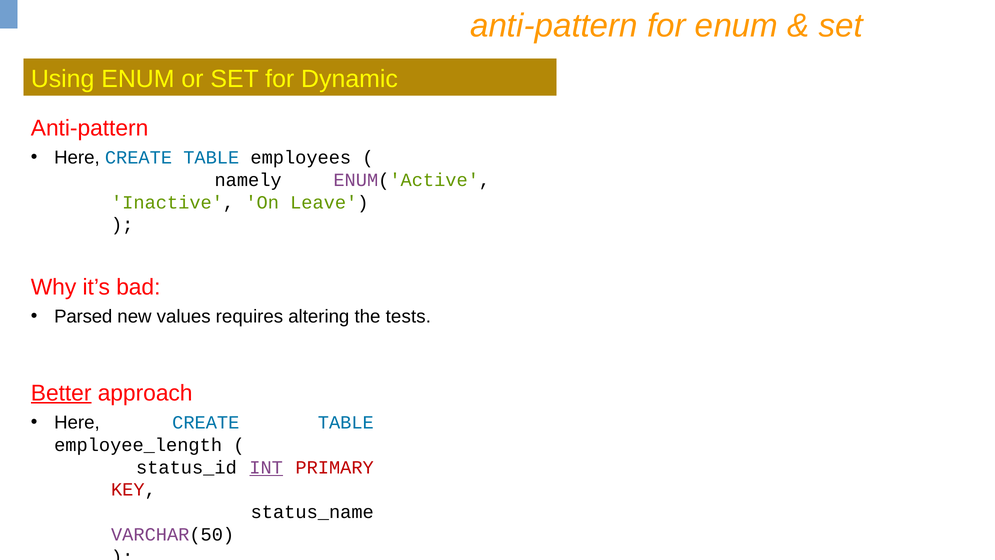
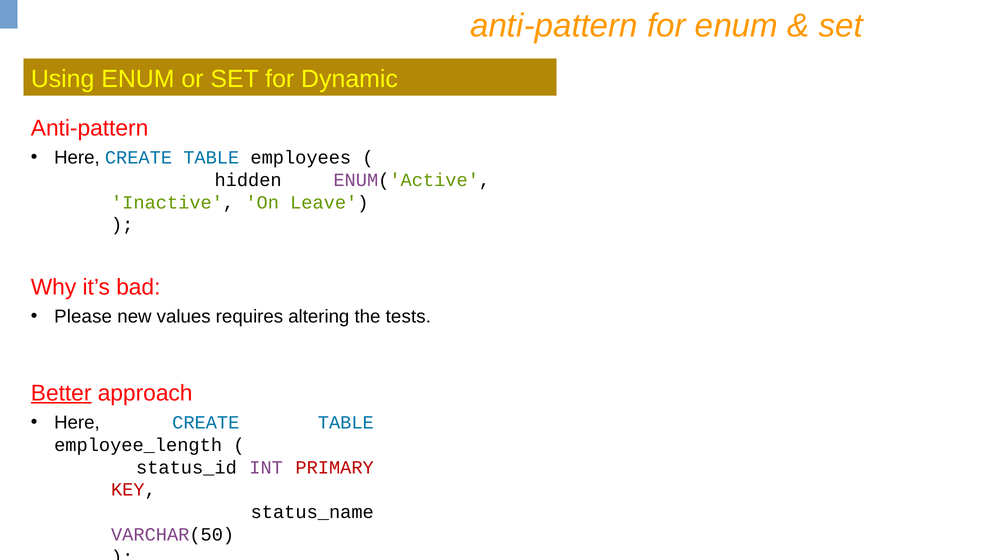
namely: namely -> hidden
Parsed: Parsed -> Please
INT underline: present -> none
